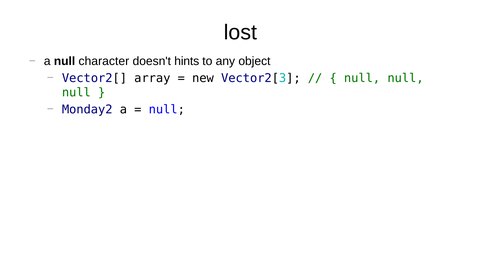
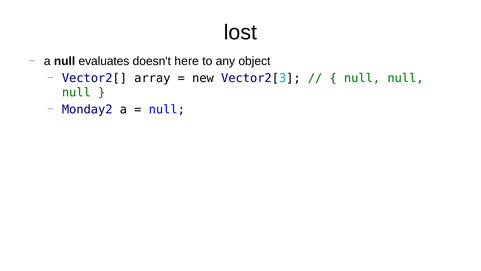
character: character -> evaluates
hints: hints -> here
